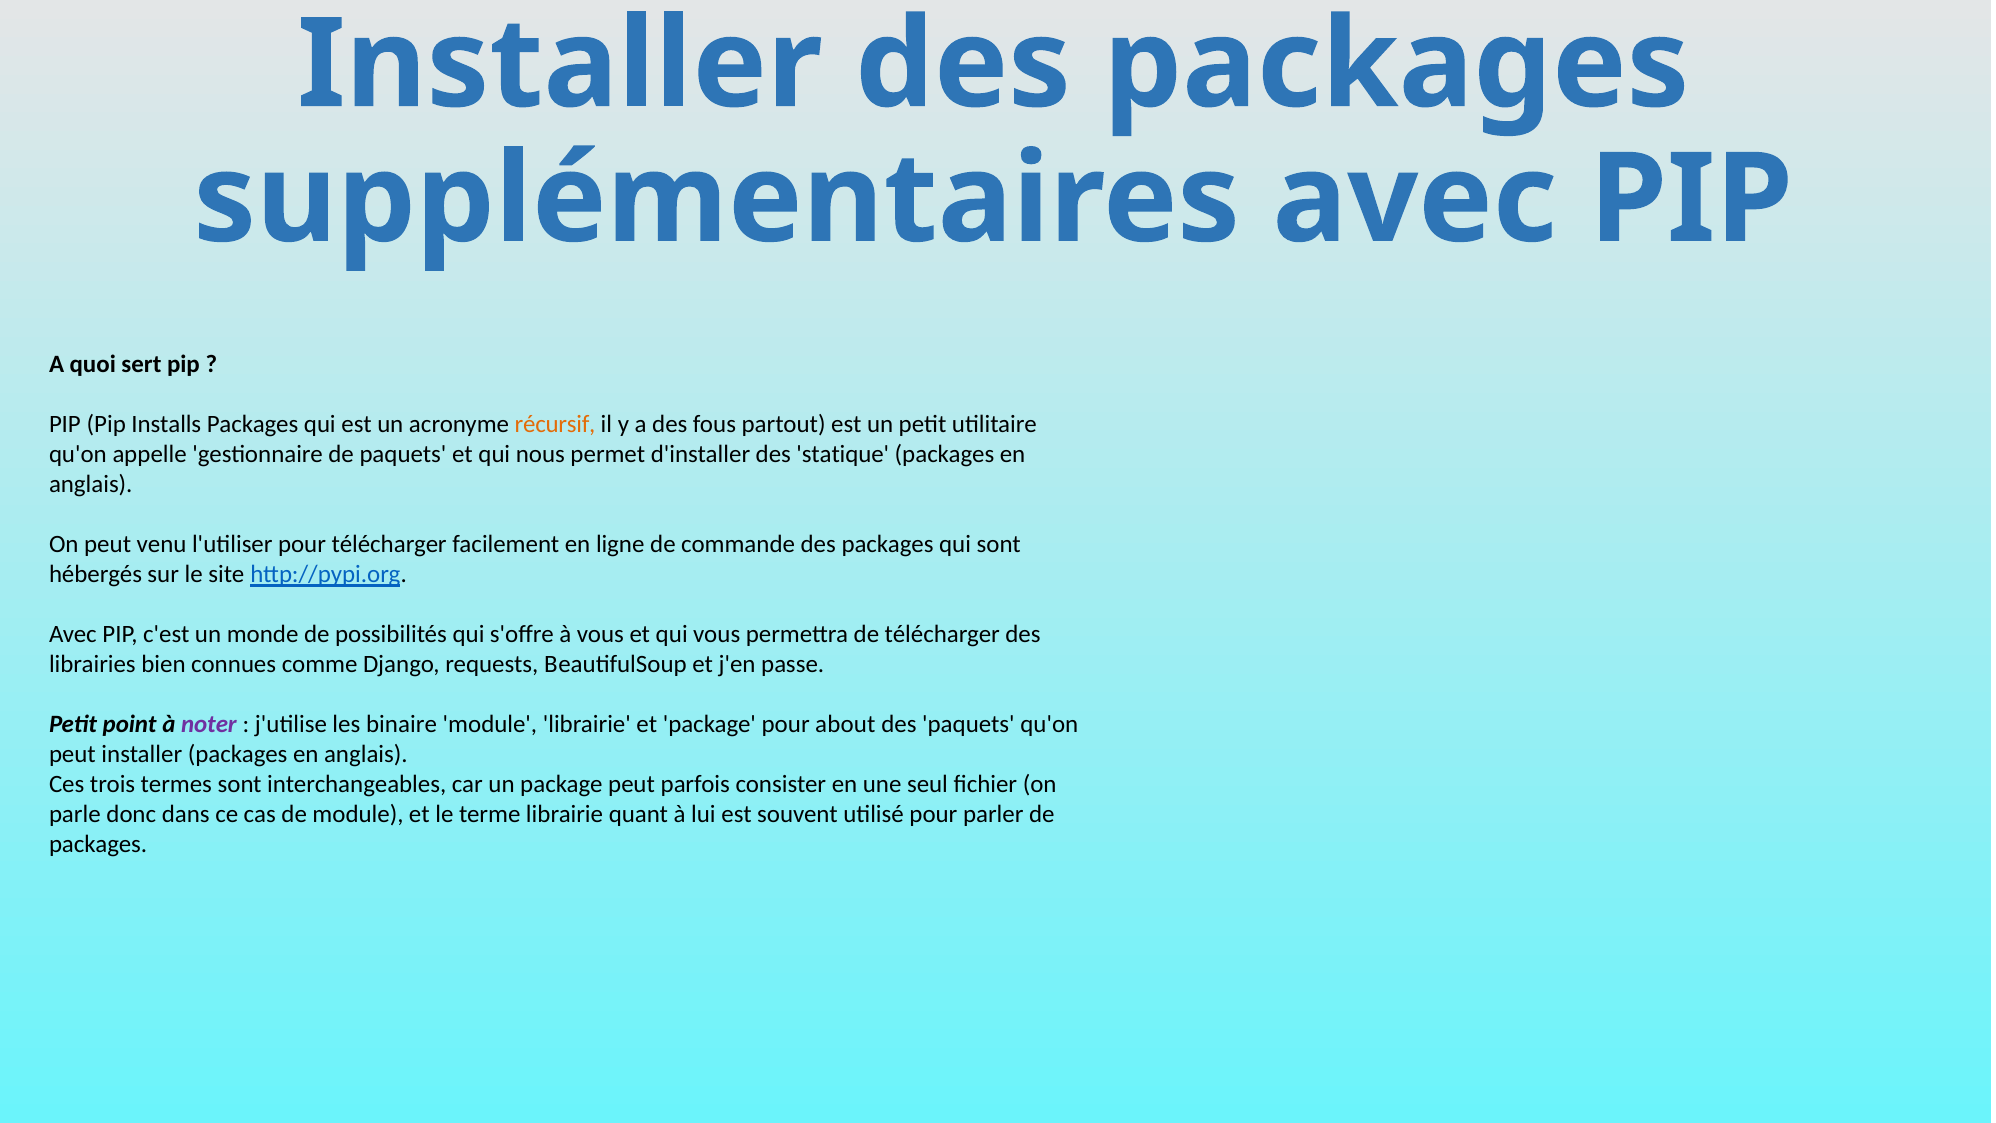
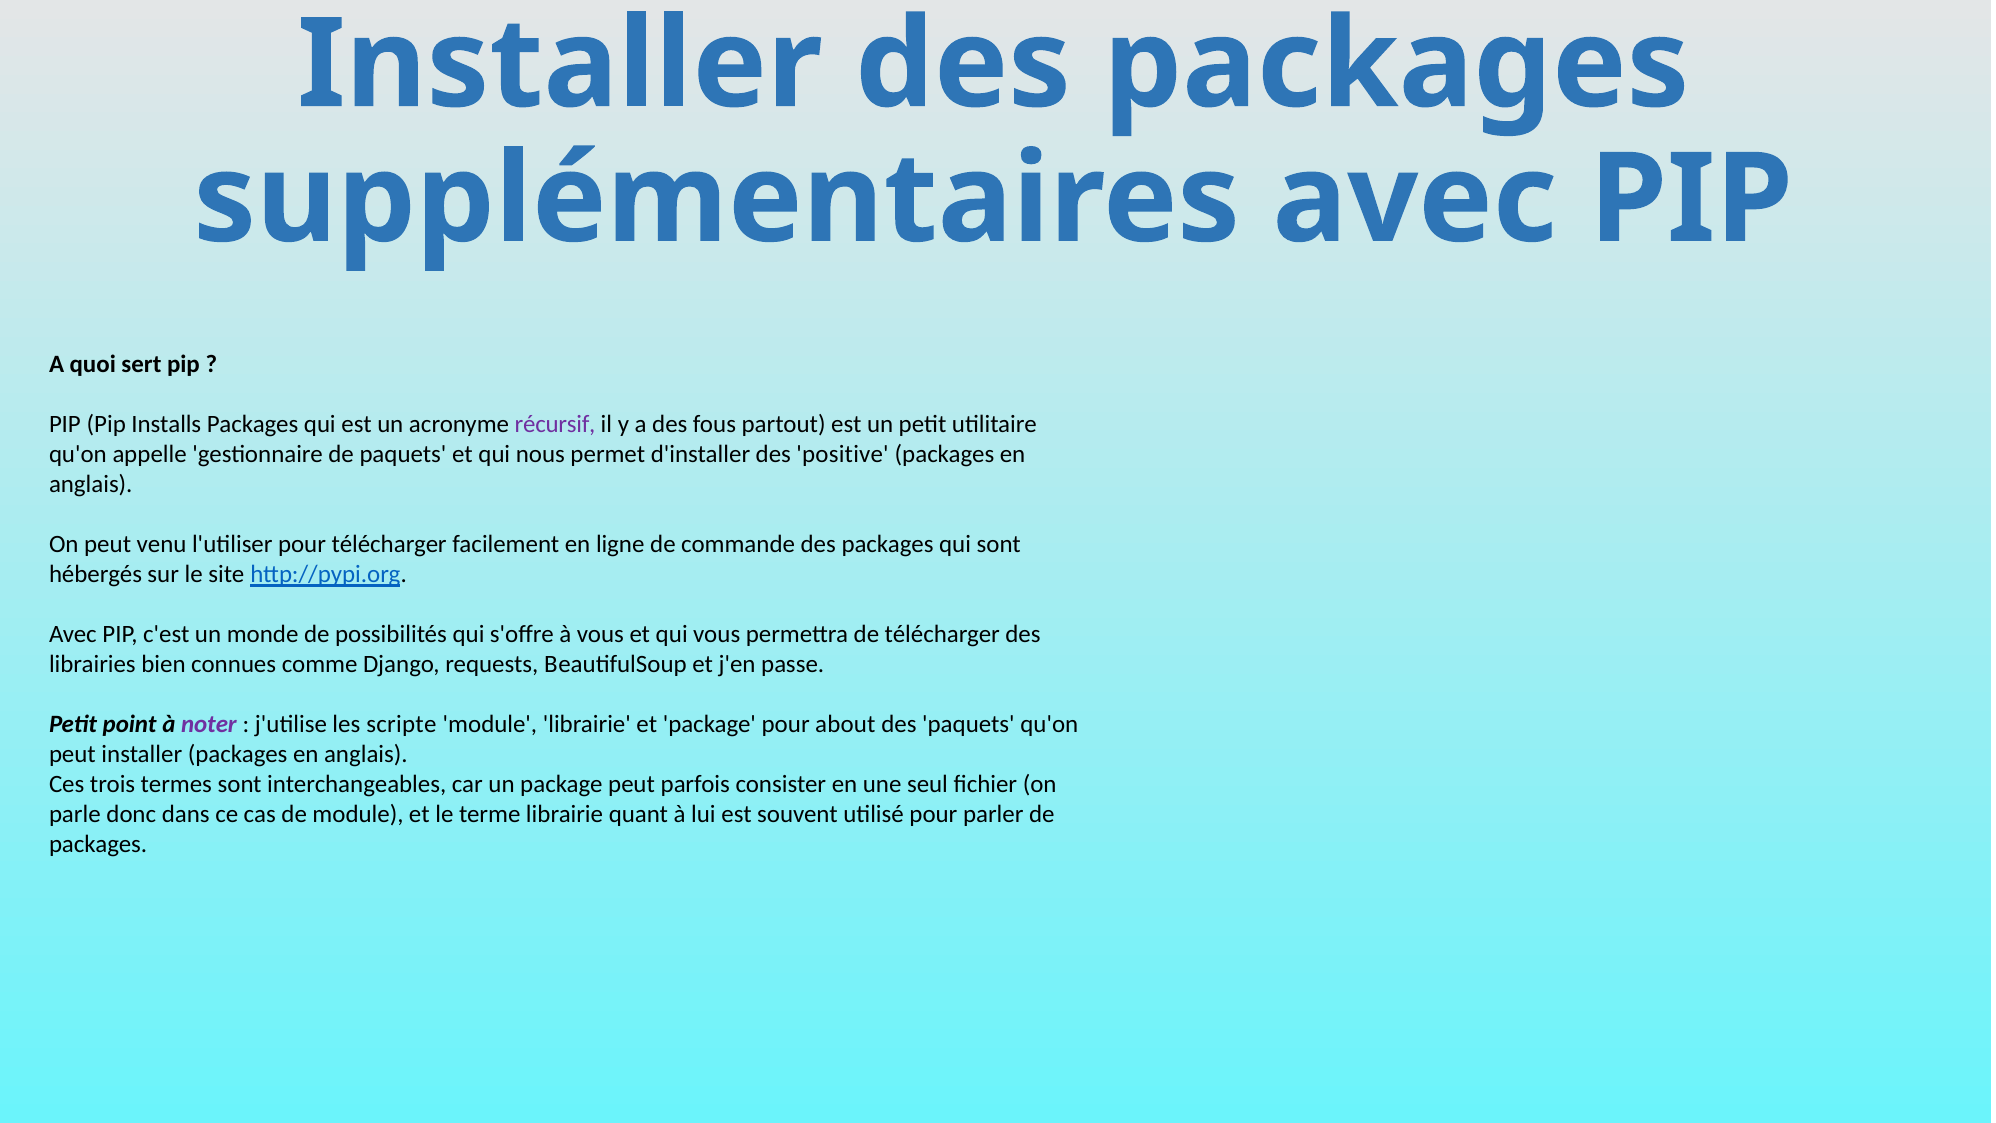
récursif colour: orange -> purple
statique: statique -> positive
binaire: binaire -> scripte
